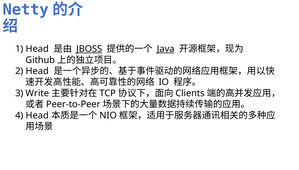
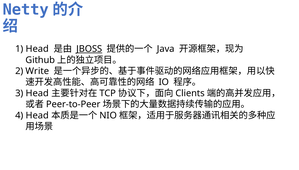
Java underline: present -> none
Head at (37, 71): Head -> Write
Write at (37, 93): Write -> Head
